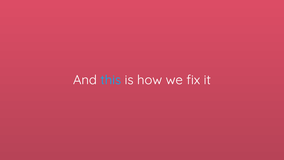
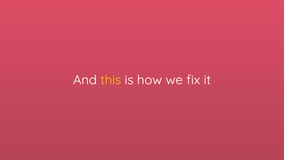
this colour: light blue -> yellow
